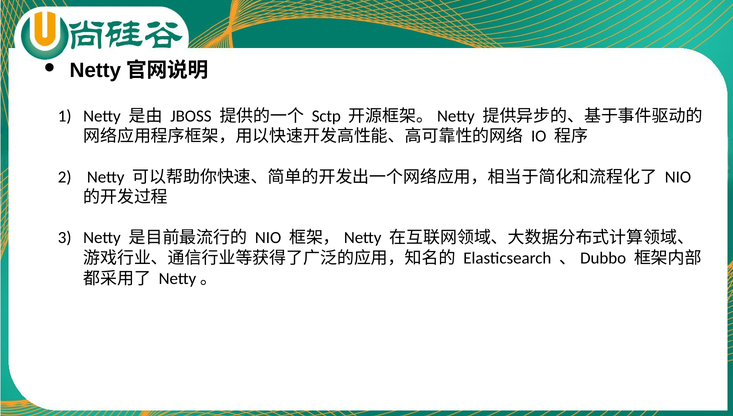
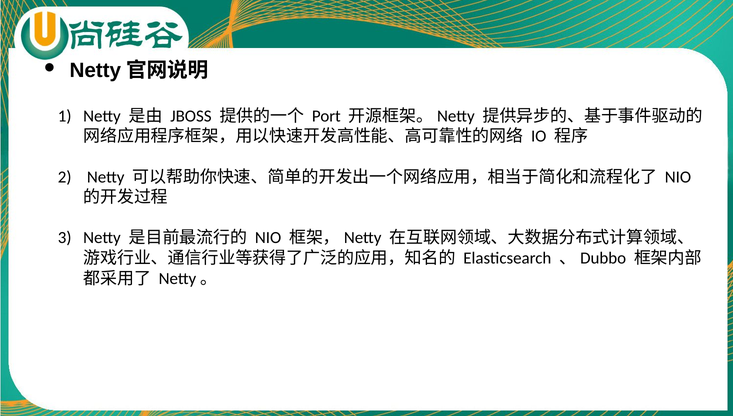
Sctp: Sctp -> Port
